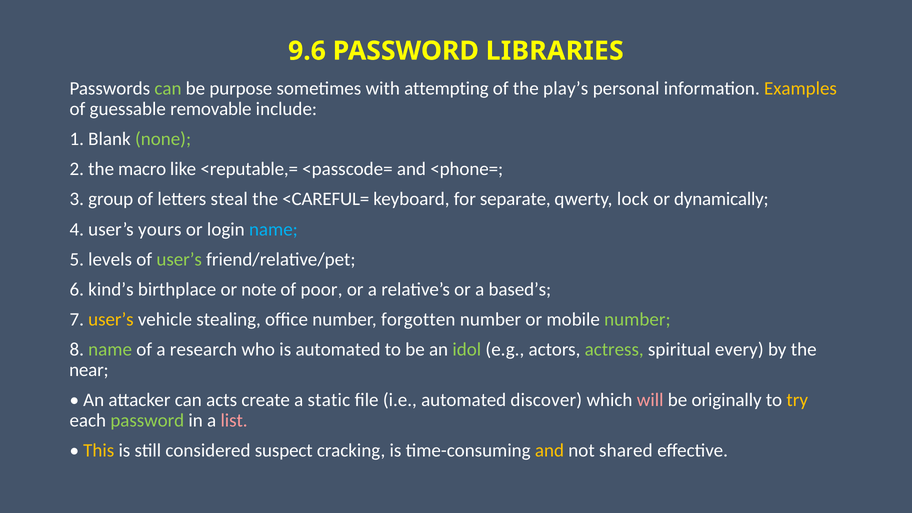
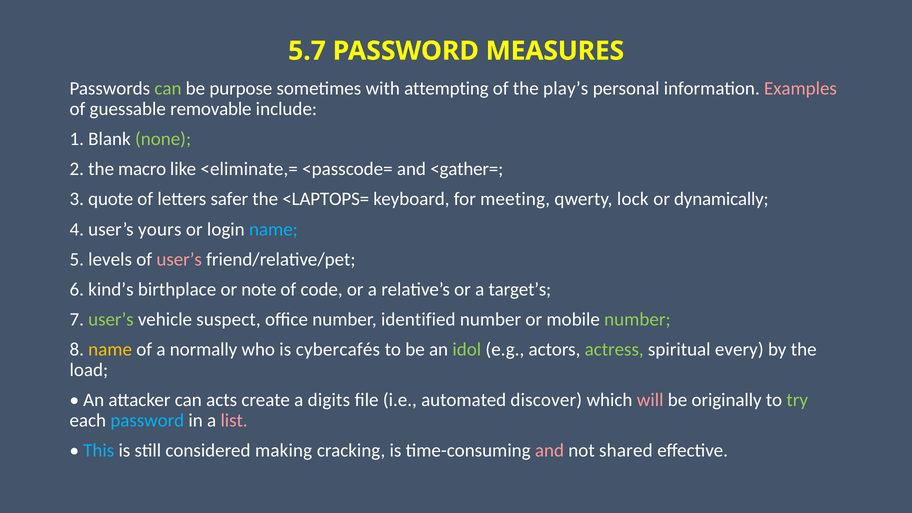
9.6: 9.6 -> 5.7
LIBRARIES: LIBRARIES -> MEASURES
Examples colour: yellow -> pink
<reputable,=: <reputable,= -> <eliminate,=
<phone=: <phone= -> <gather=
group: group -> quote
steal: steal -> safer
<CAREFUL=: <CAREFUL= -> <LAPTOPS=
separate: separate -> meeting
user’s at (179, 259) colour: light green -> pink
poor: poor -> code
based’s: based’s -> target’s
user’s at (111, 319) colour: yellow -> light green
stealing: stealing -> suspect
forgotten: forgotten -> identified
name at (110, 349) colour: light green -> yellow
research: research -> normally
is automated: automated -> cybercafés
near: near -> load
static: static -> digits
try colour: yellow -> light green
password at (147, 421) colour: light green -> light blue
This colour: yellow -> light blue
suspect: suspect -> making
and at (549, 451) colour: yellow -> pink
